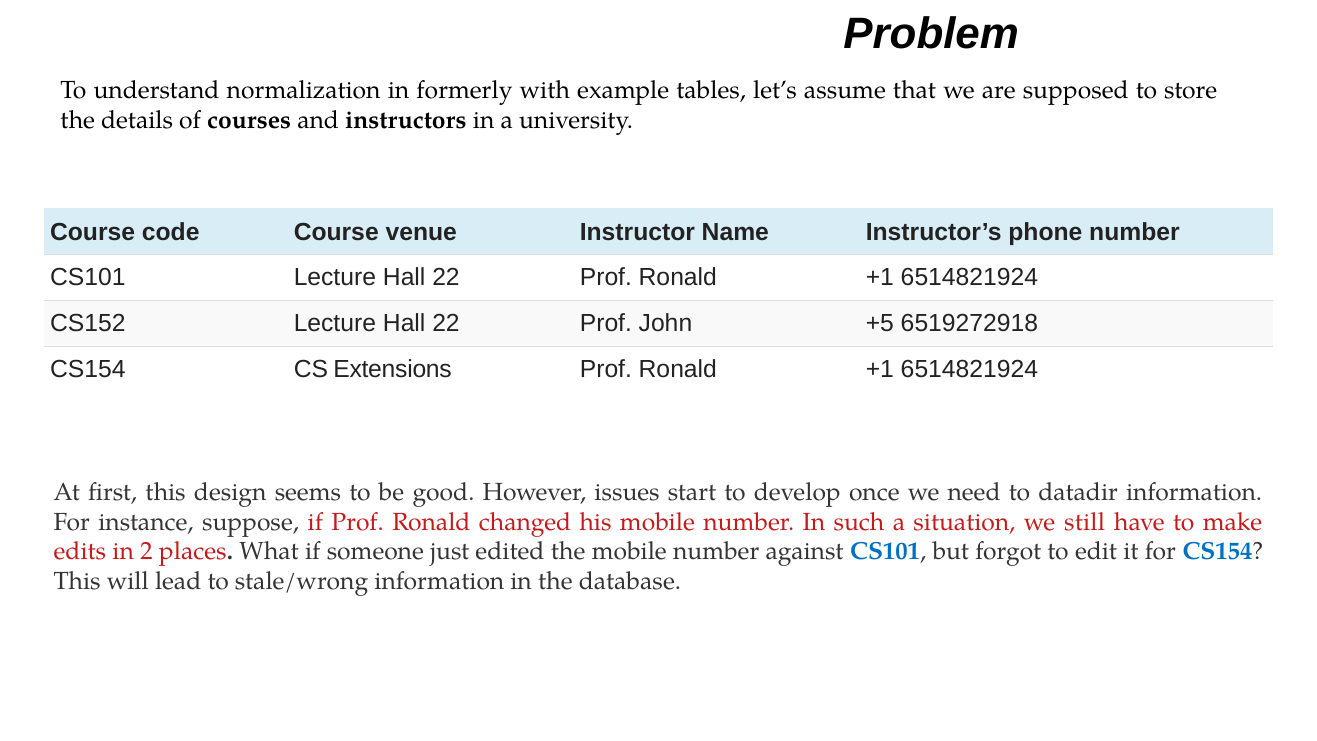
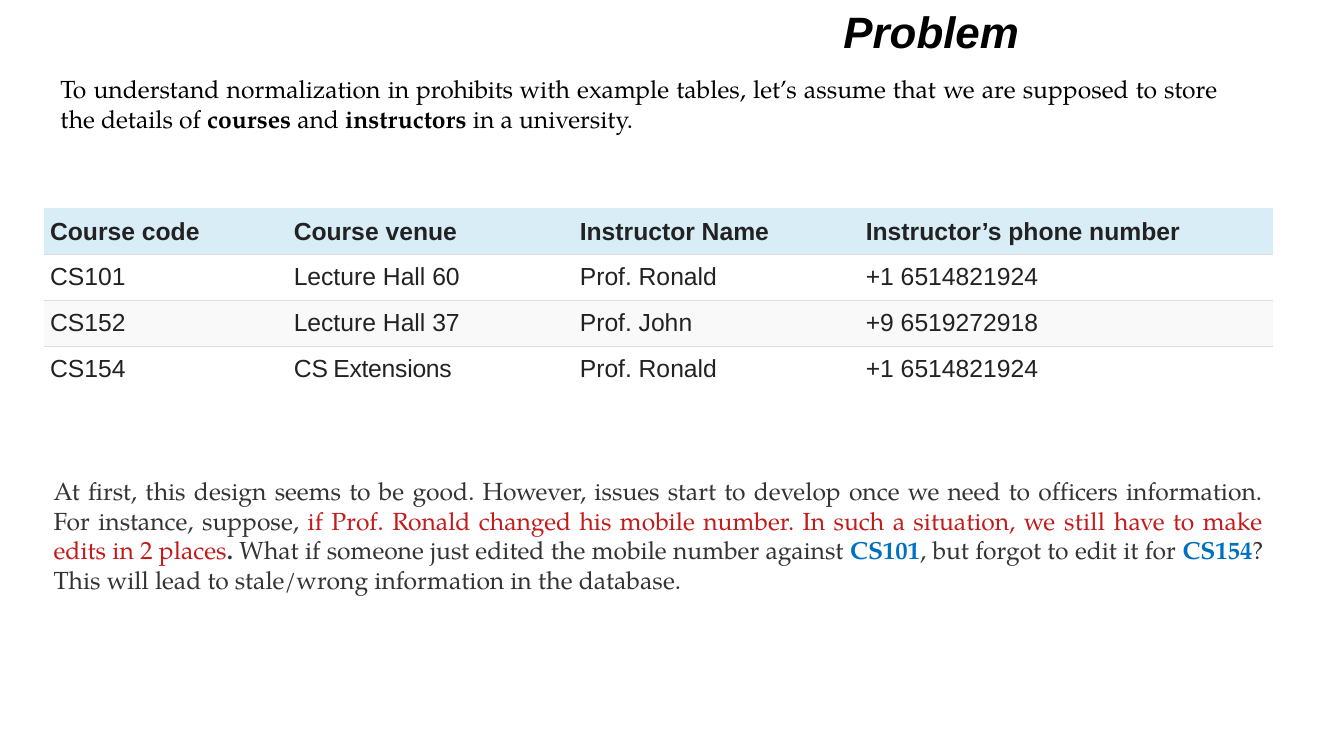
formerly: formerly -> prohibits
CS101 Lecture Hall 22: 22 -> 60
CS152 Lecture Hall 22: 22 -> 37
+5: +5 -> +9
datadir: datadir -> officers
